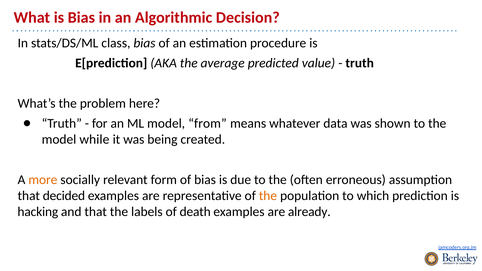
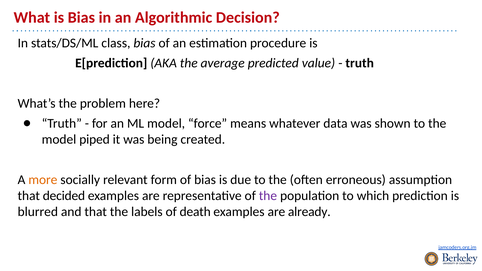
from: from -> force
while: while -> piped
the at (268, 196) colour: orange -> purple
hacking: hacking -> blurred
